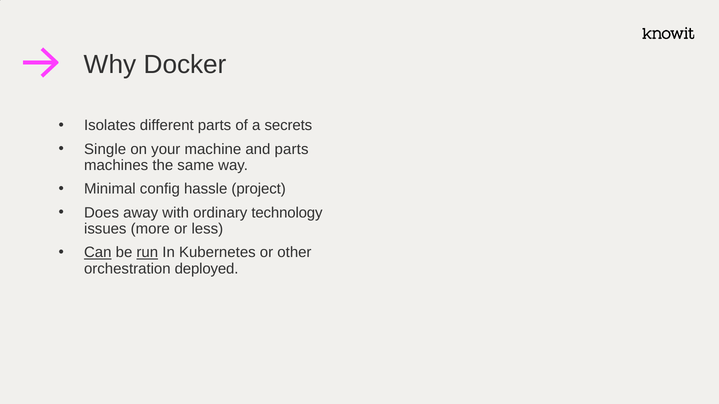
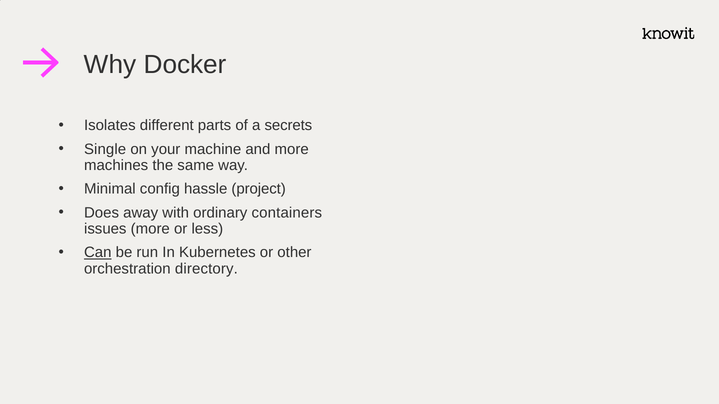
and parts: parts -> more
technology: technology -> containers
run underline: present -> none
deployed: deployed -> directory
